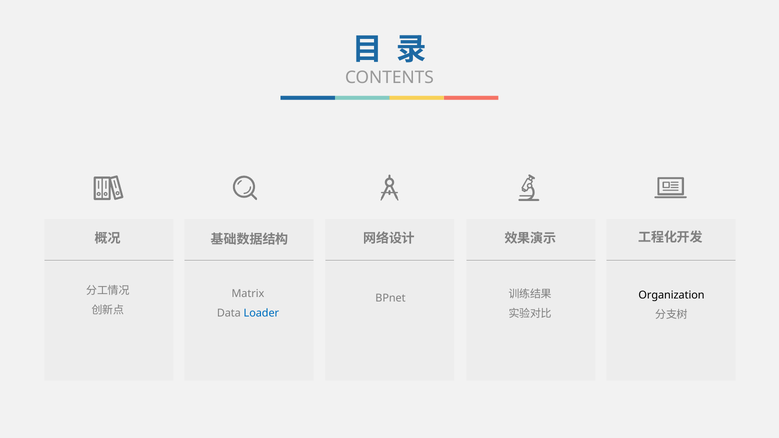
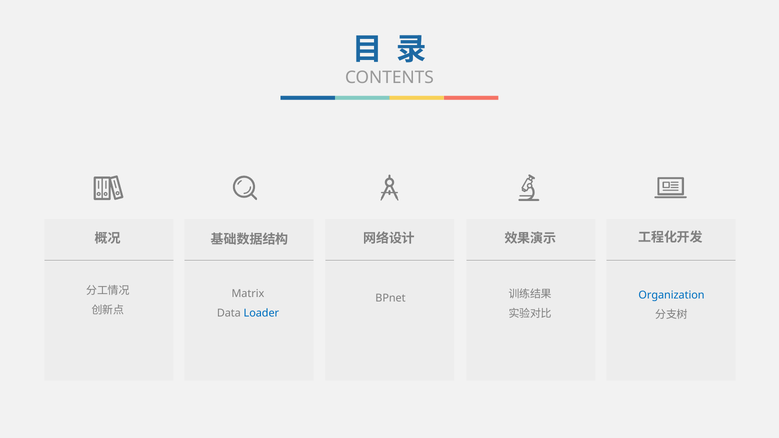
Organization colour: black -> blue
